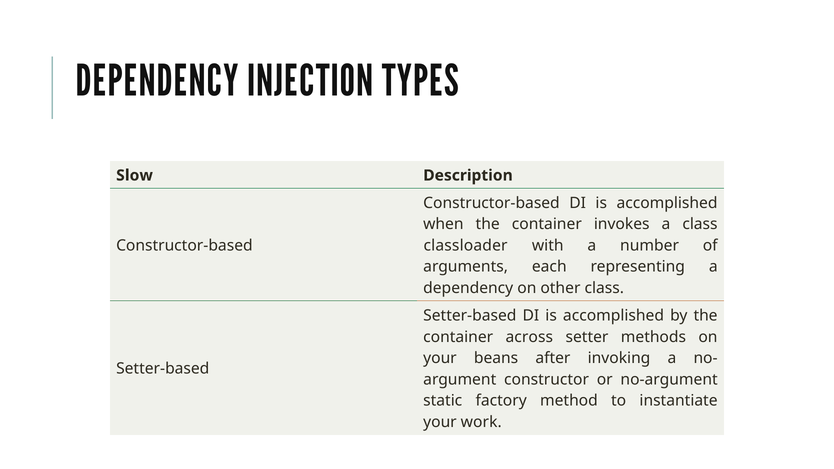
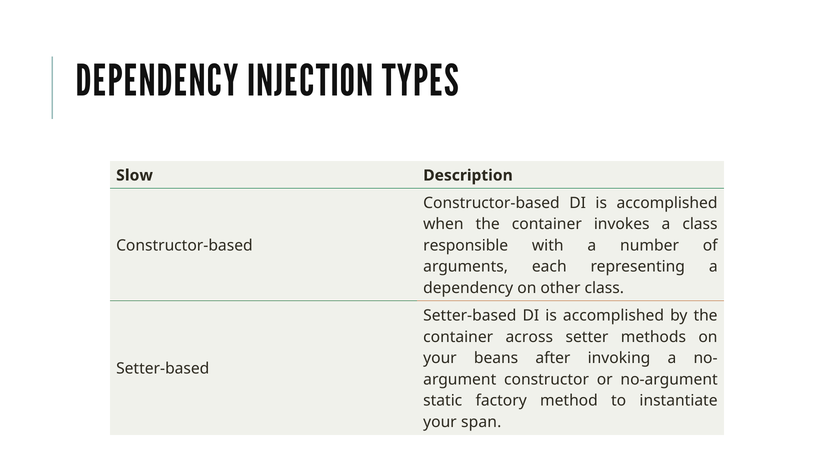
classloader: classloader -> responsible
work: work -> span
